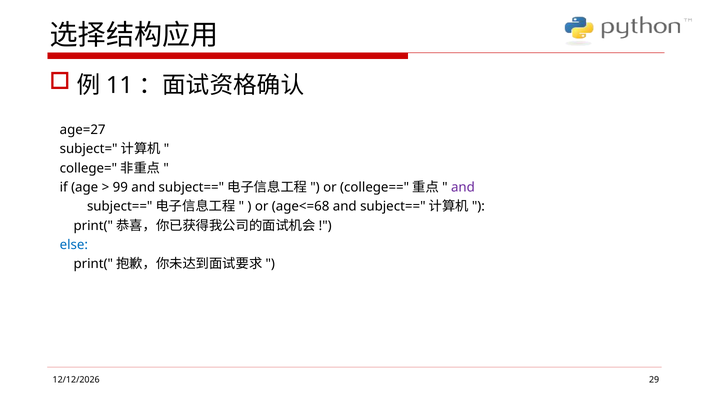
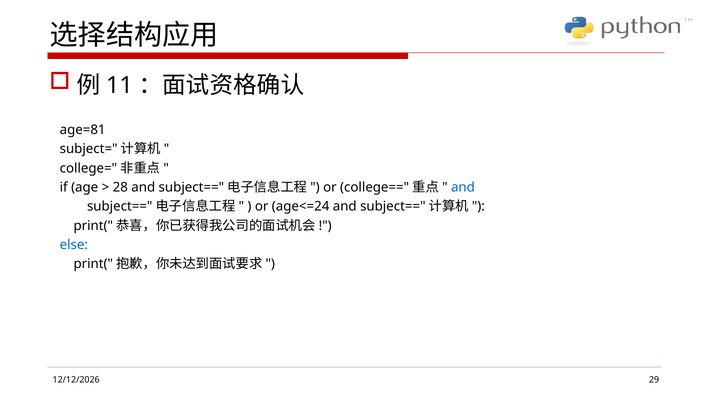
age=27: age=27 -> age=81
99: 99 -> 28
and at (463, 187) colour: purple -> blue
age<=68: age<=68 -> age<=24
